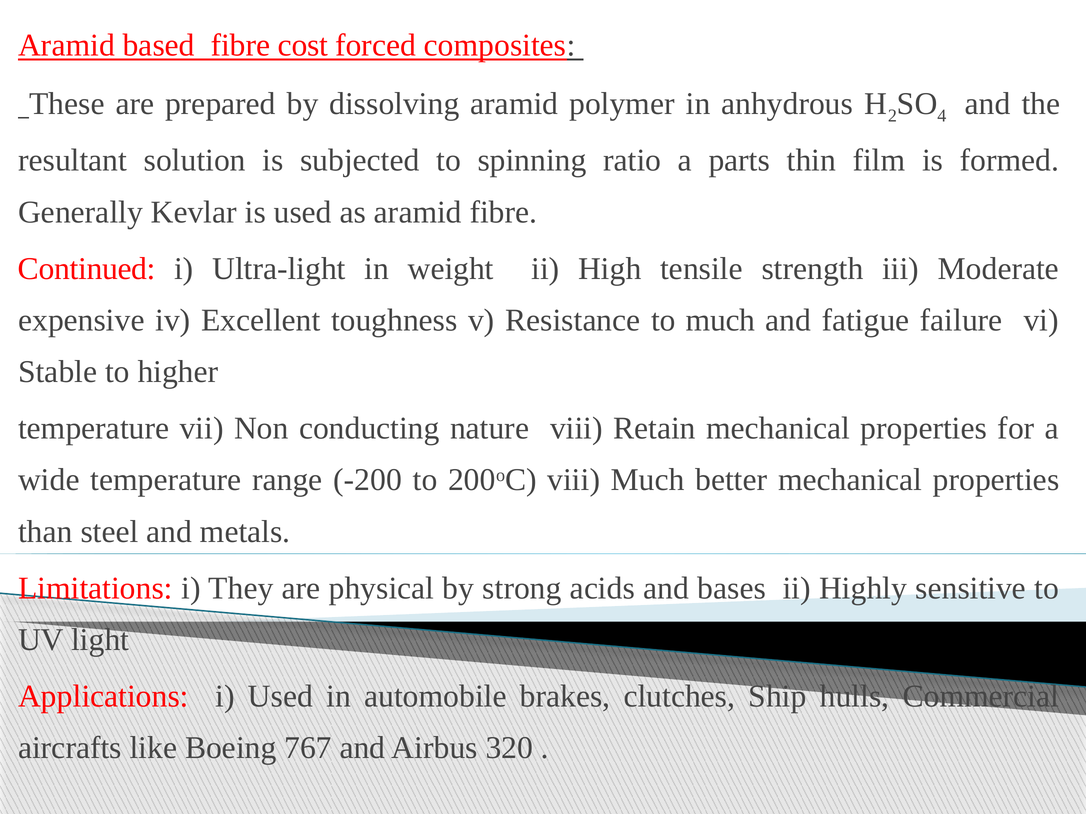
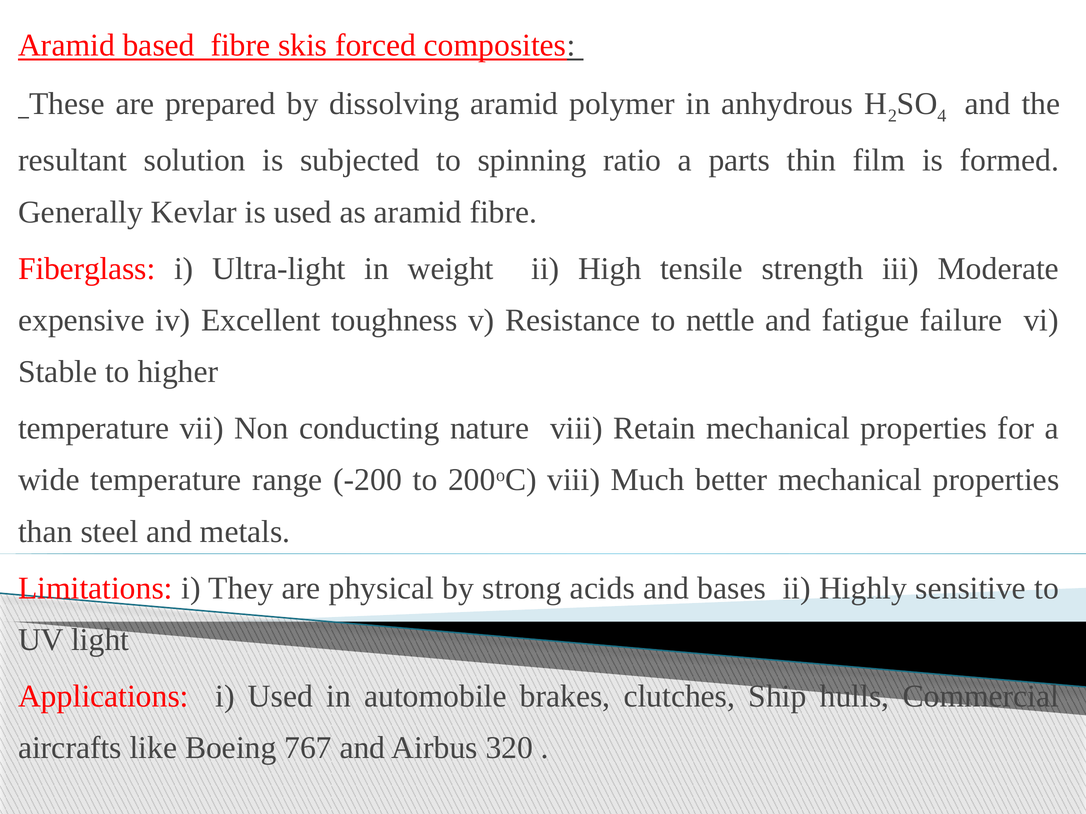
cost: cost -> skis
Continued: Continued -> Fiberglass
to much: much -> nettle
